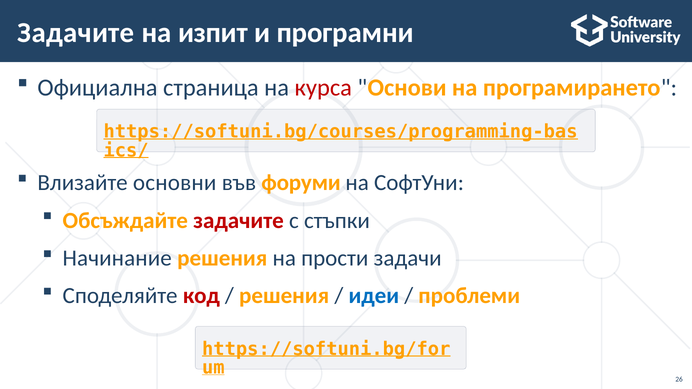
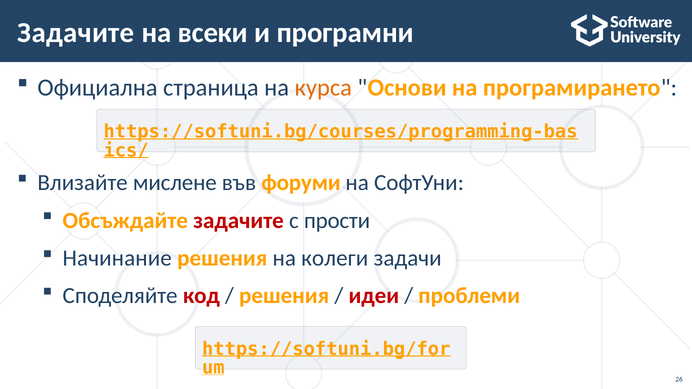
изпит: изпит -> всеки
курса colour: red -> orange
основни: основни -> мислене
стъпки: стъпки -> прости
прости: прости -> колеги
идеи colour: blue -> red
